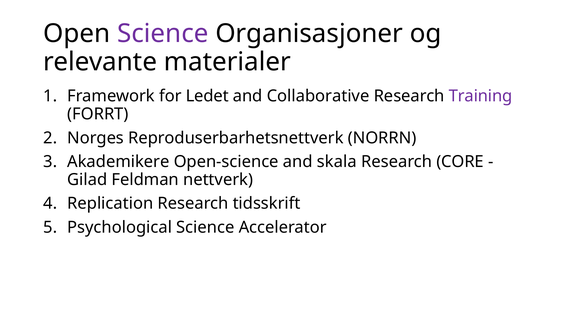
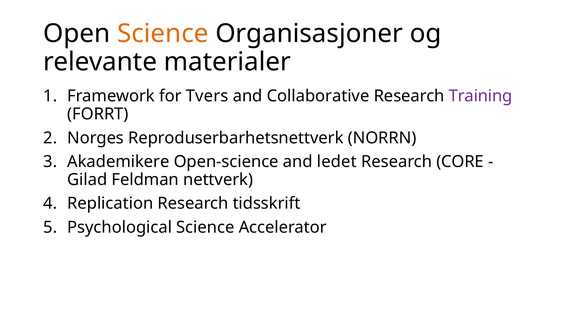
Science at (163, 34) colour: purple -> orange
Ledet: Ledet -> Tvers
skala: skala -> ledet
